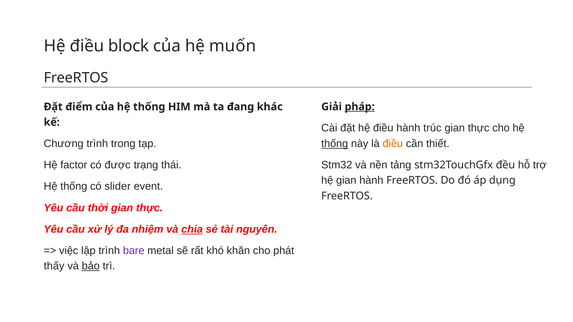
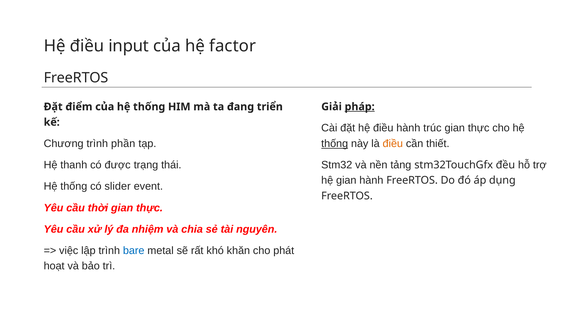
block: block -> input
muốn: muốn -> factor
khác: khác -> triển
trong: trong -> phần
factor: factor -> thanh
chia underline: present -> none
bare colour: purple -> blue
thấy: thấy -> hoạt
bảo underline: present -> none
